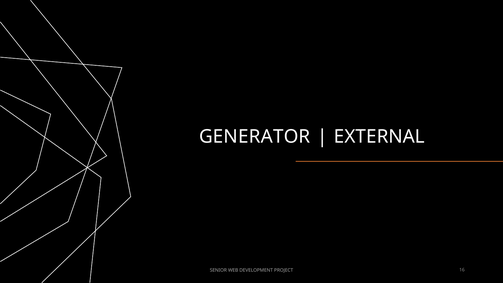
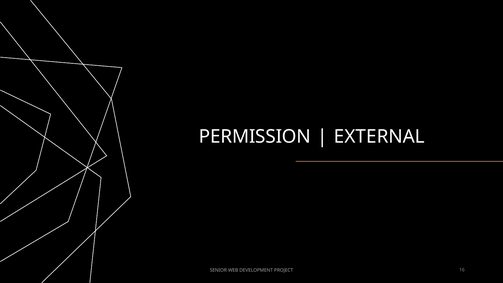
GENERATOR: GENERATOR -> PERMISSION
